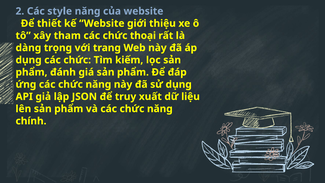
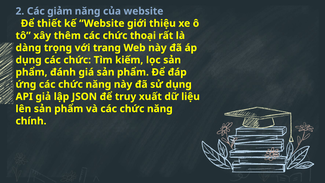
style: style -> giảm
tham: tham -> thêm
